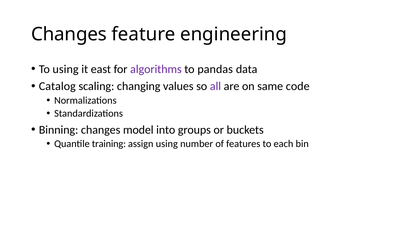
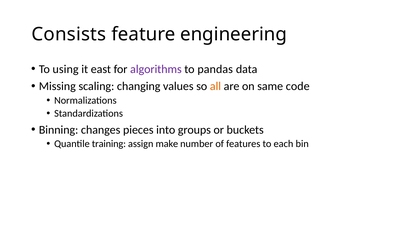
Changes at (69, 34): Changes -> Consists
Catalog: Catalog -> Missing
all colour: purple -> orange
model: model -> pieces
assign using: using -> make
